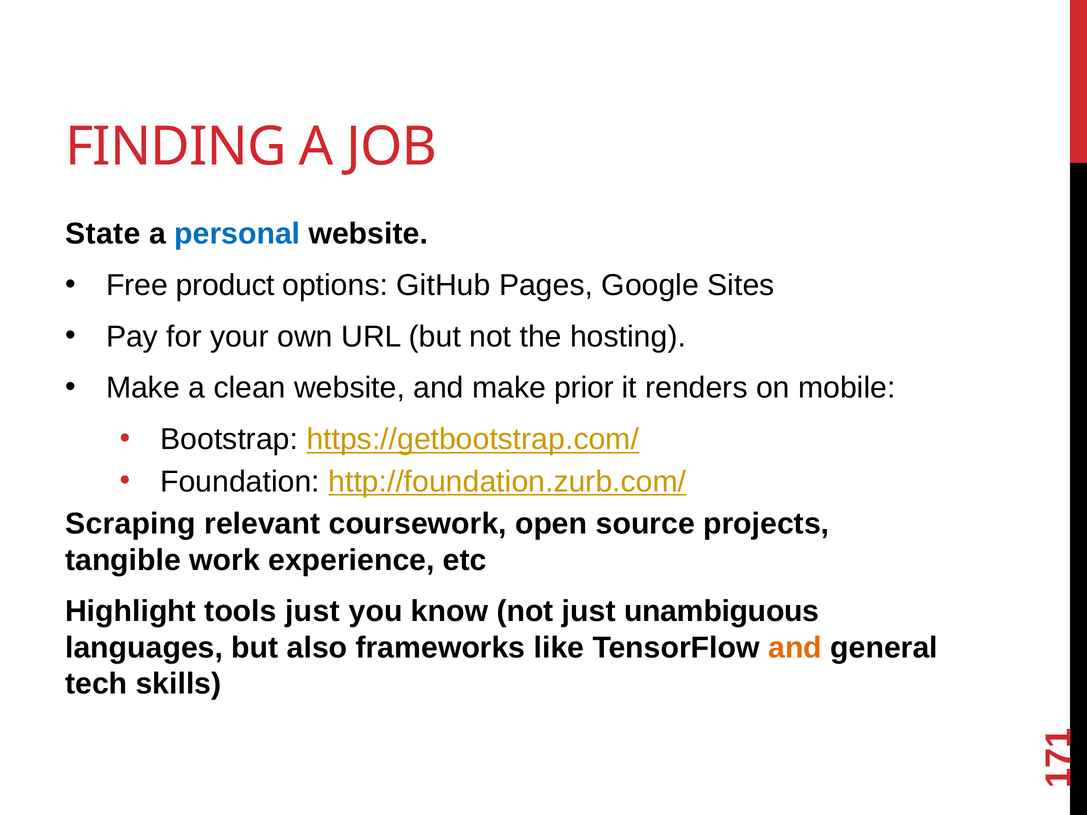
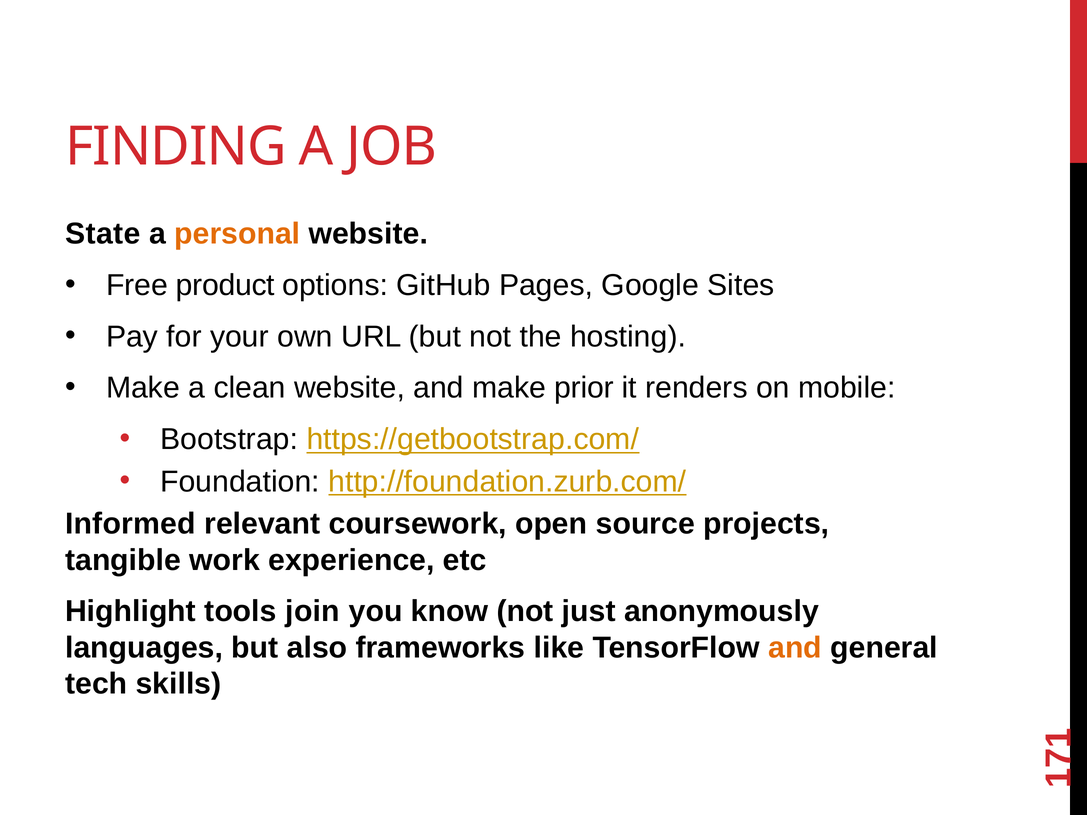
personal colour: blue -> orange
Scraping: Scraping -> Informed
tools just: just -> join
unambiguous: unambiguous -> anonymously
